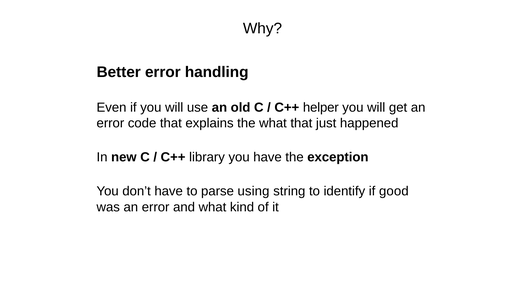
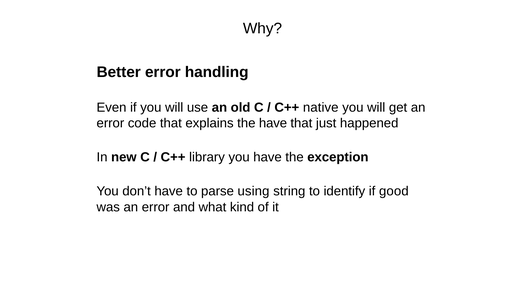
helper: helper -> native
the what: what -> have
